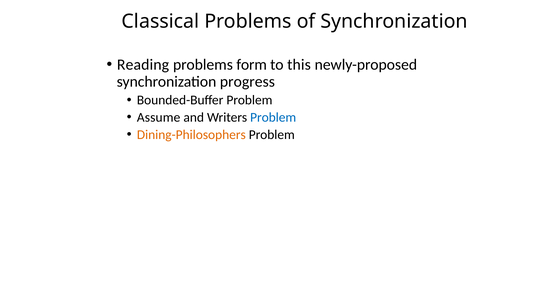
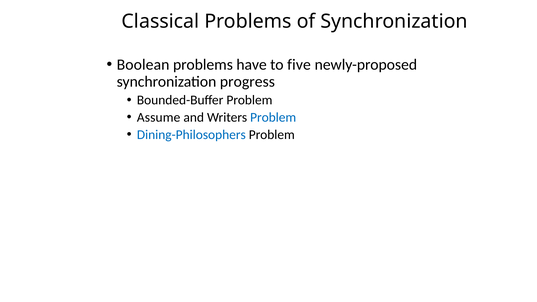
Reading: Reading -> Boolean
form: form -> have
this: this -> five
Dining-Philosophers colour: orange -> blue
